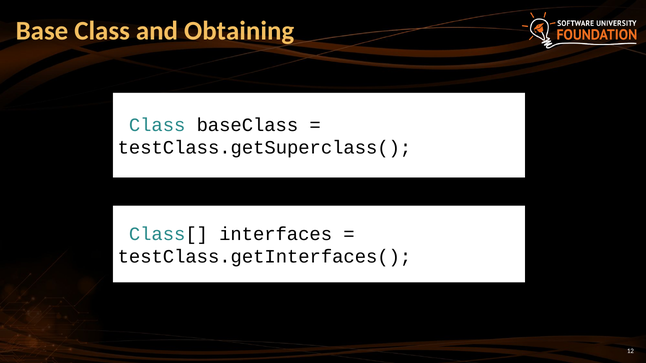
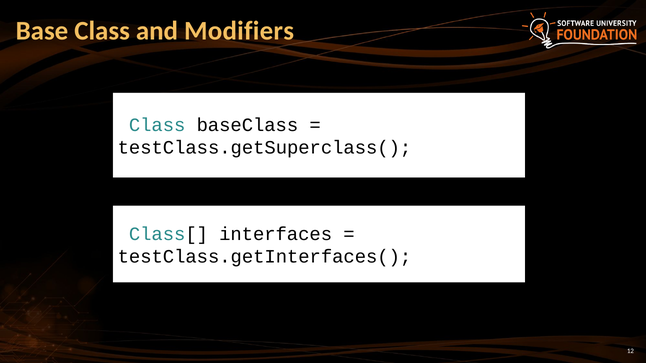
Obtaining: Obtaining -> Modifiers
